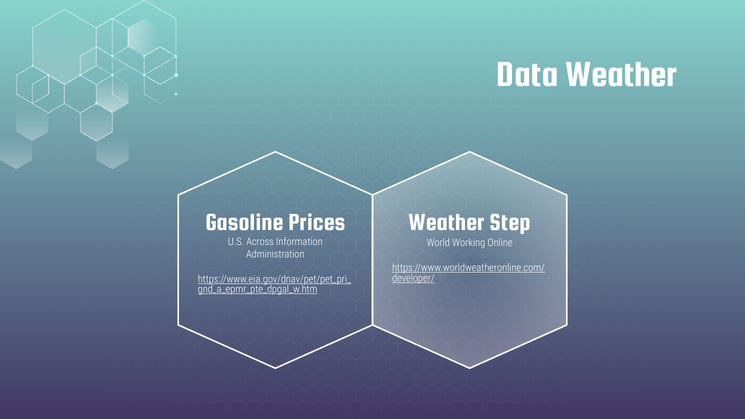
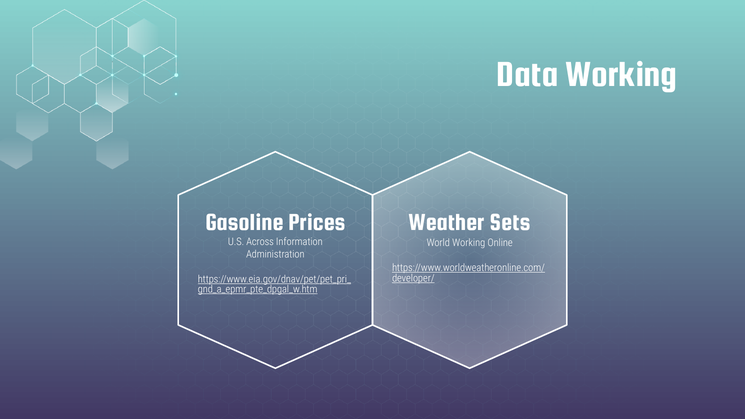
Data Weather: Weather -> Working
Step: Step -> Sets
